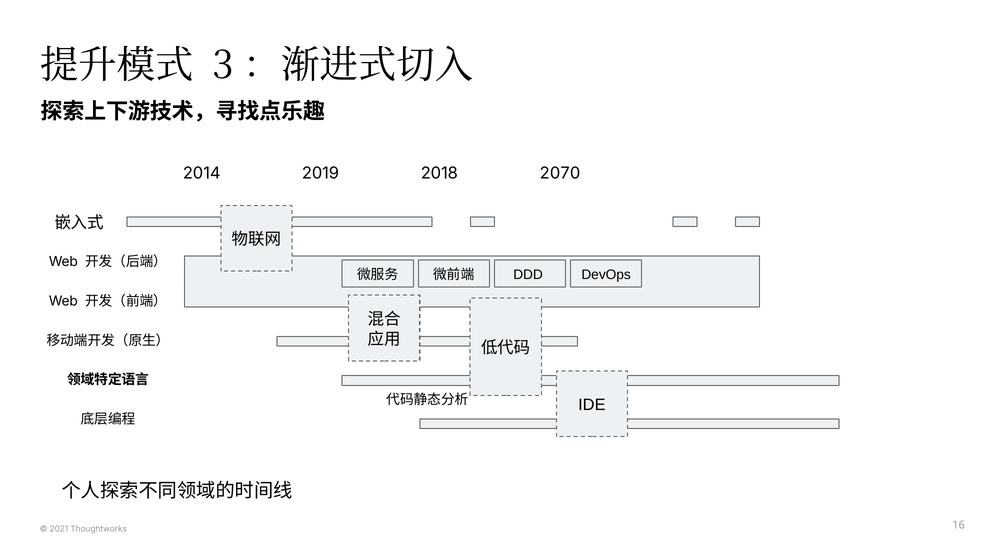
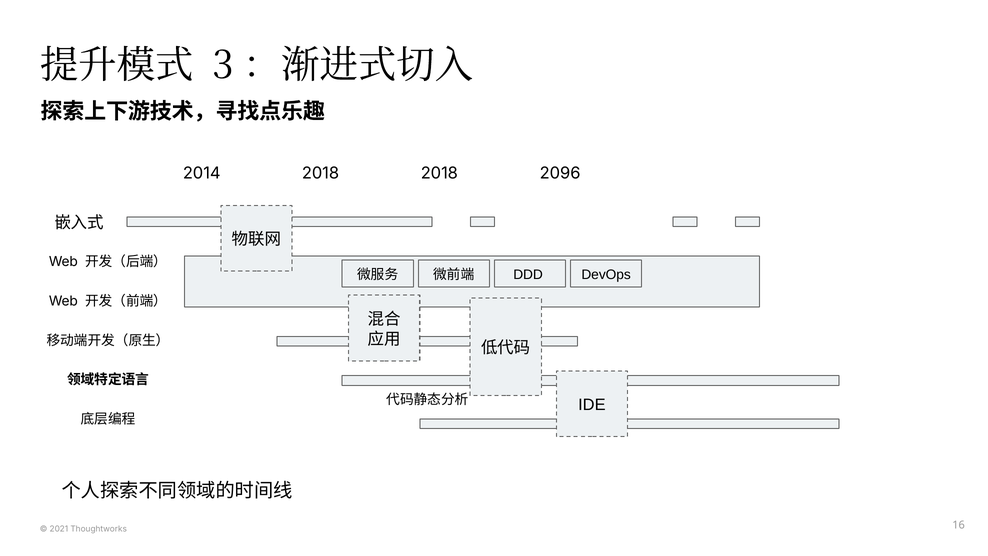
2014 2019: 2019 -> 2018
2070: 2070 -> 2096
